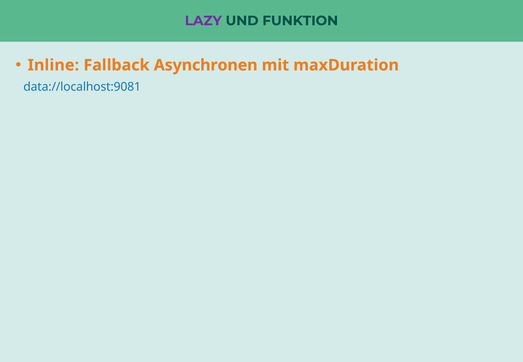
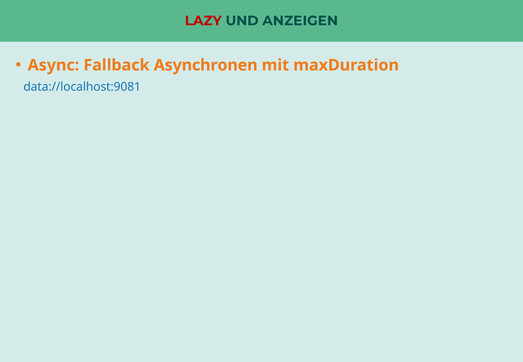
LAZY colour: purple -> red
FUNKTION: FUNKTION -> ANZEIGEN
Inline: Inline -> Async
